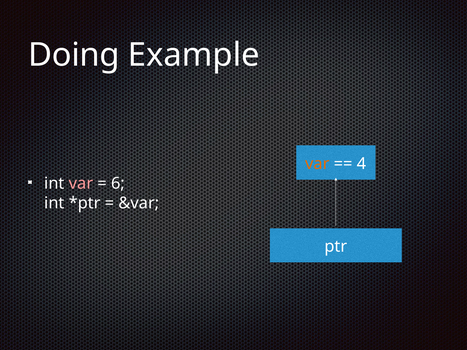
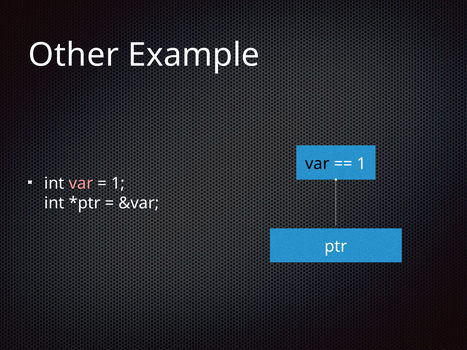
Doing: Doing -> Other
var at (317, 164) colour: orange -> black
4 at (362, 164): 4 -> 1
6 at (118, 183): 6 -> 1
